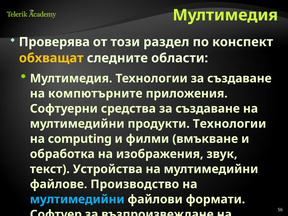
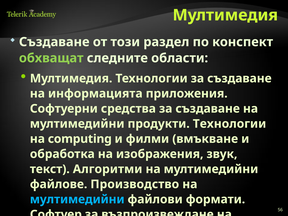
Проверява at (54, 42): Проверява -> Създаване
обхващат colour: yellow -> light green
компютърните: компютърните -> информацията
Устройства: Устройства -> Алгоритми
